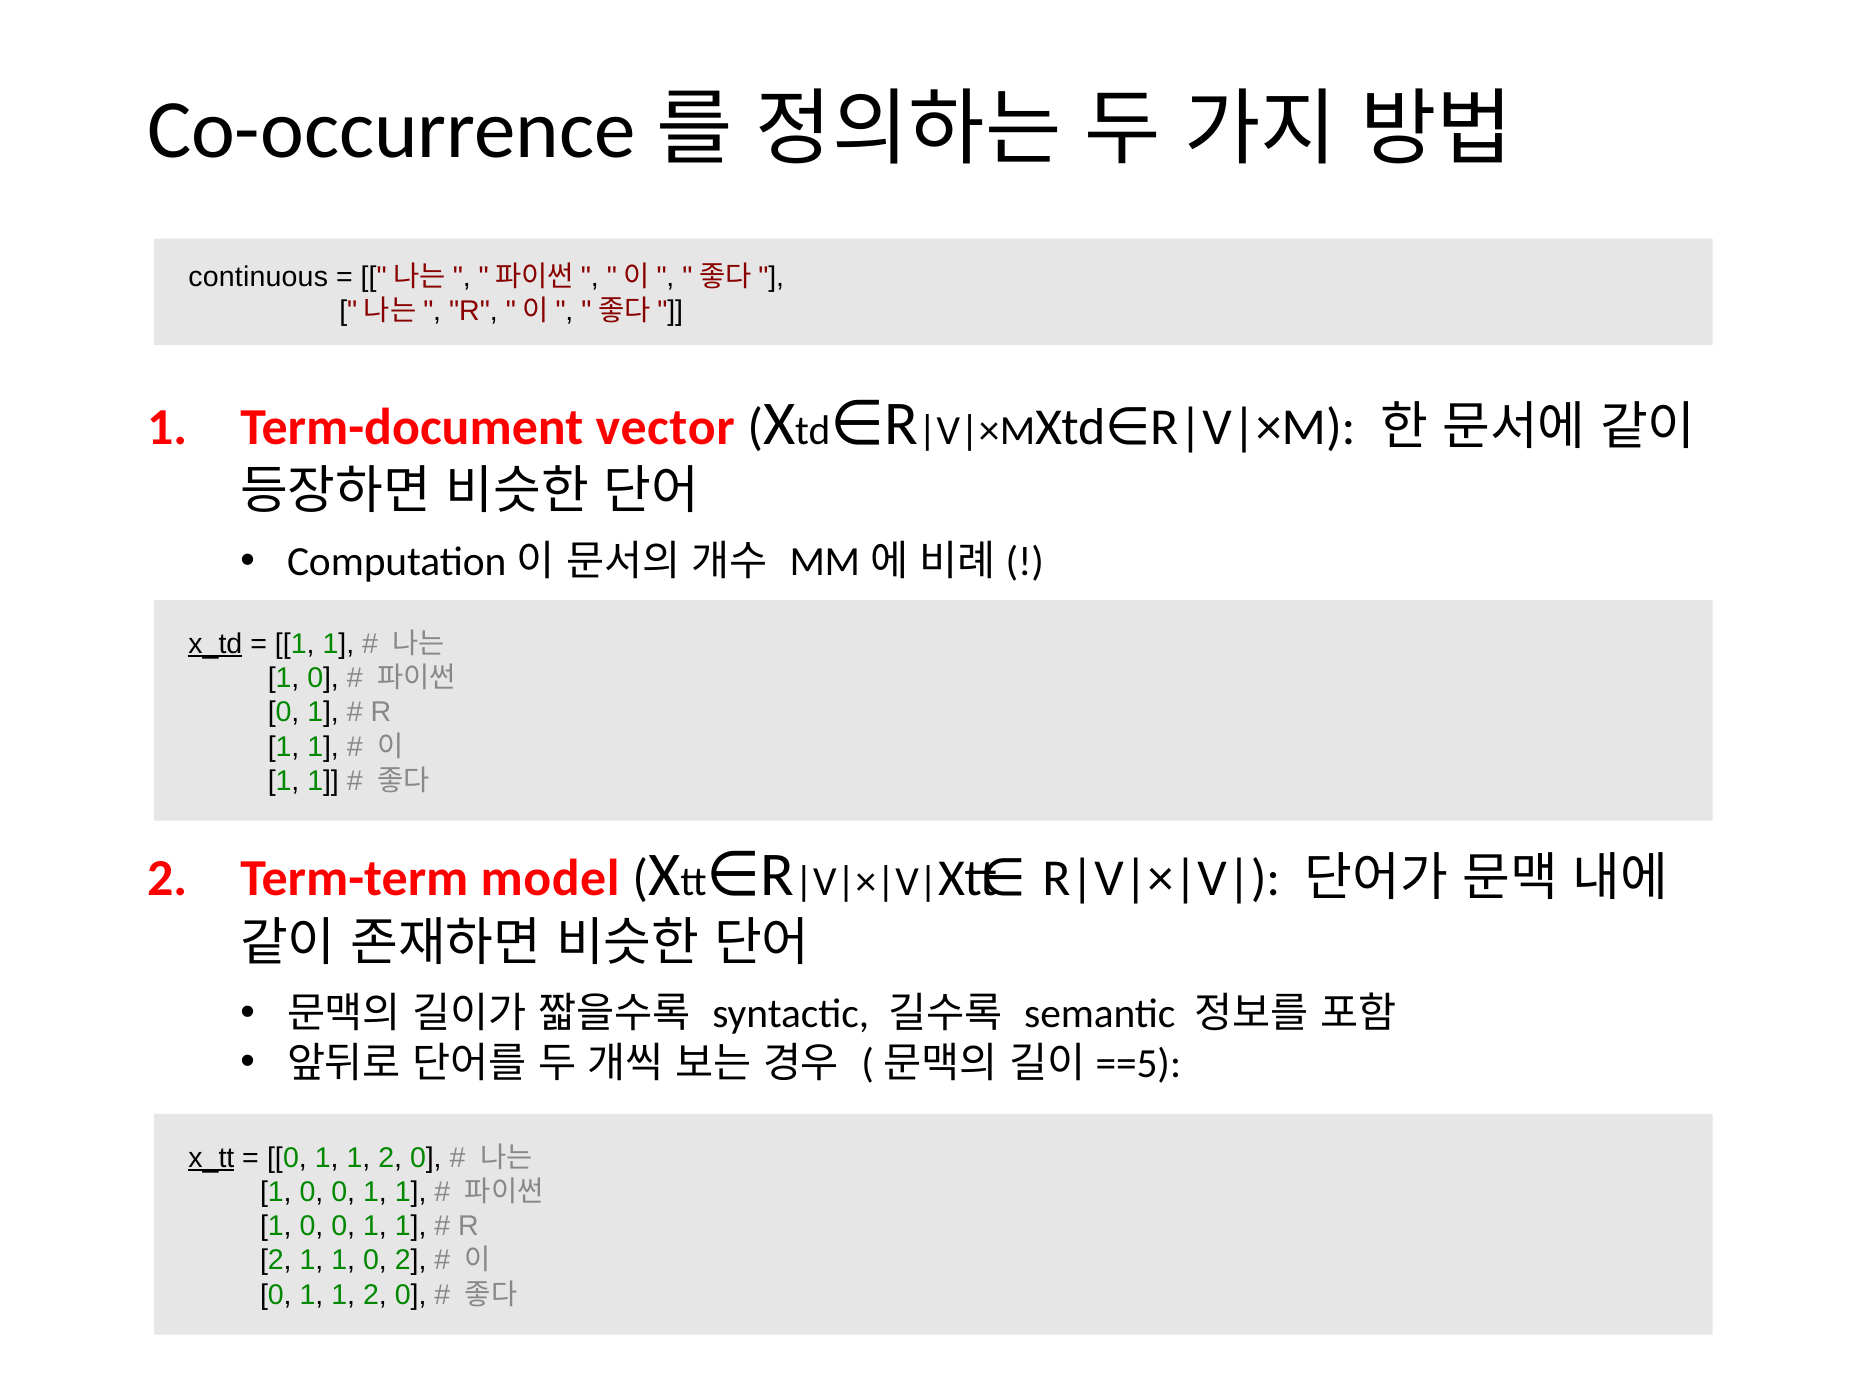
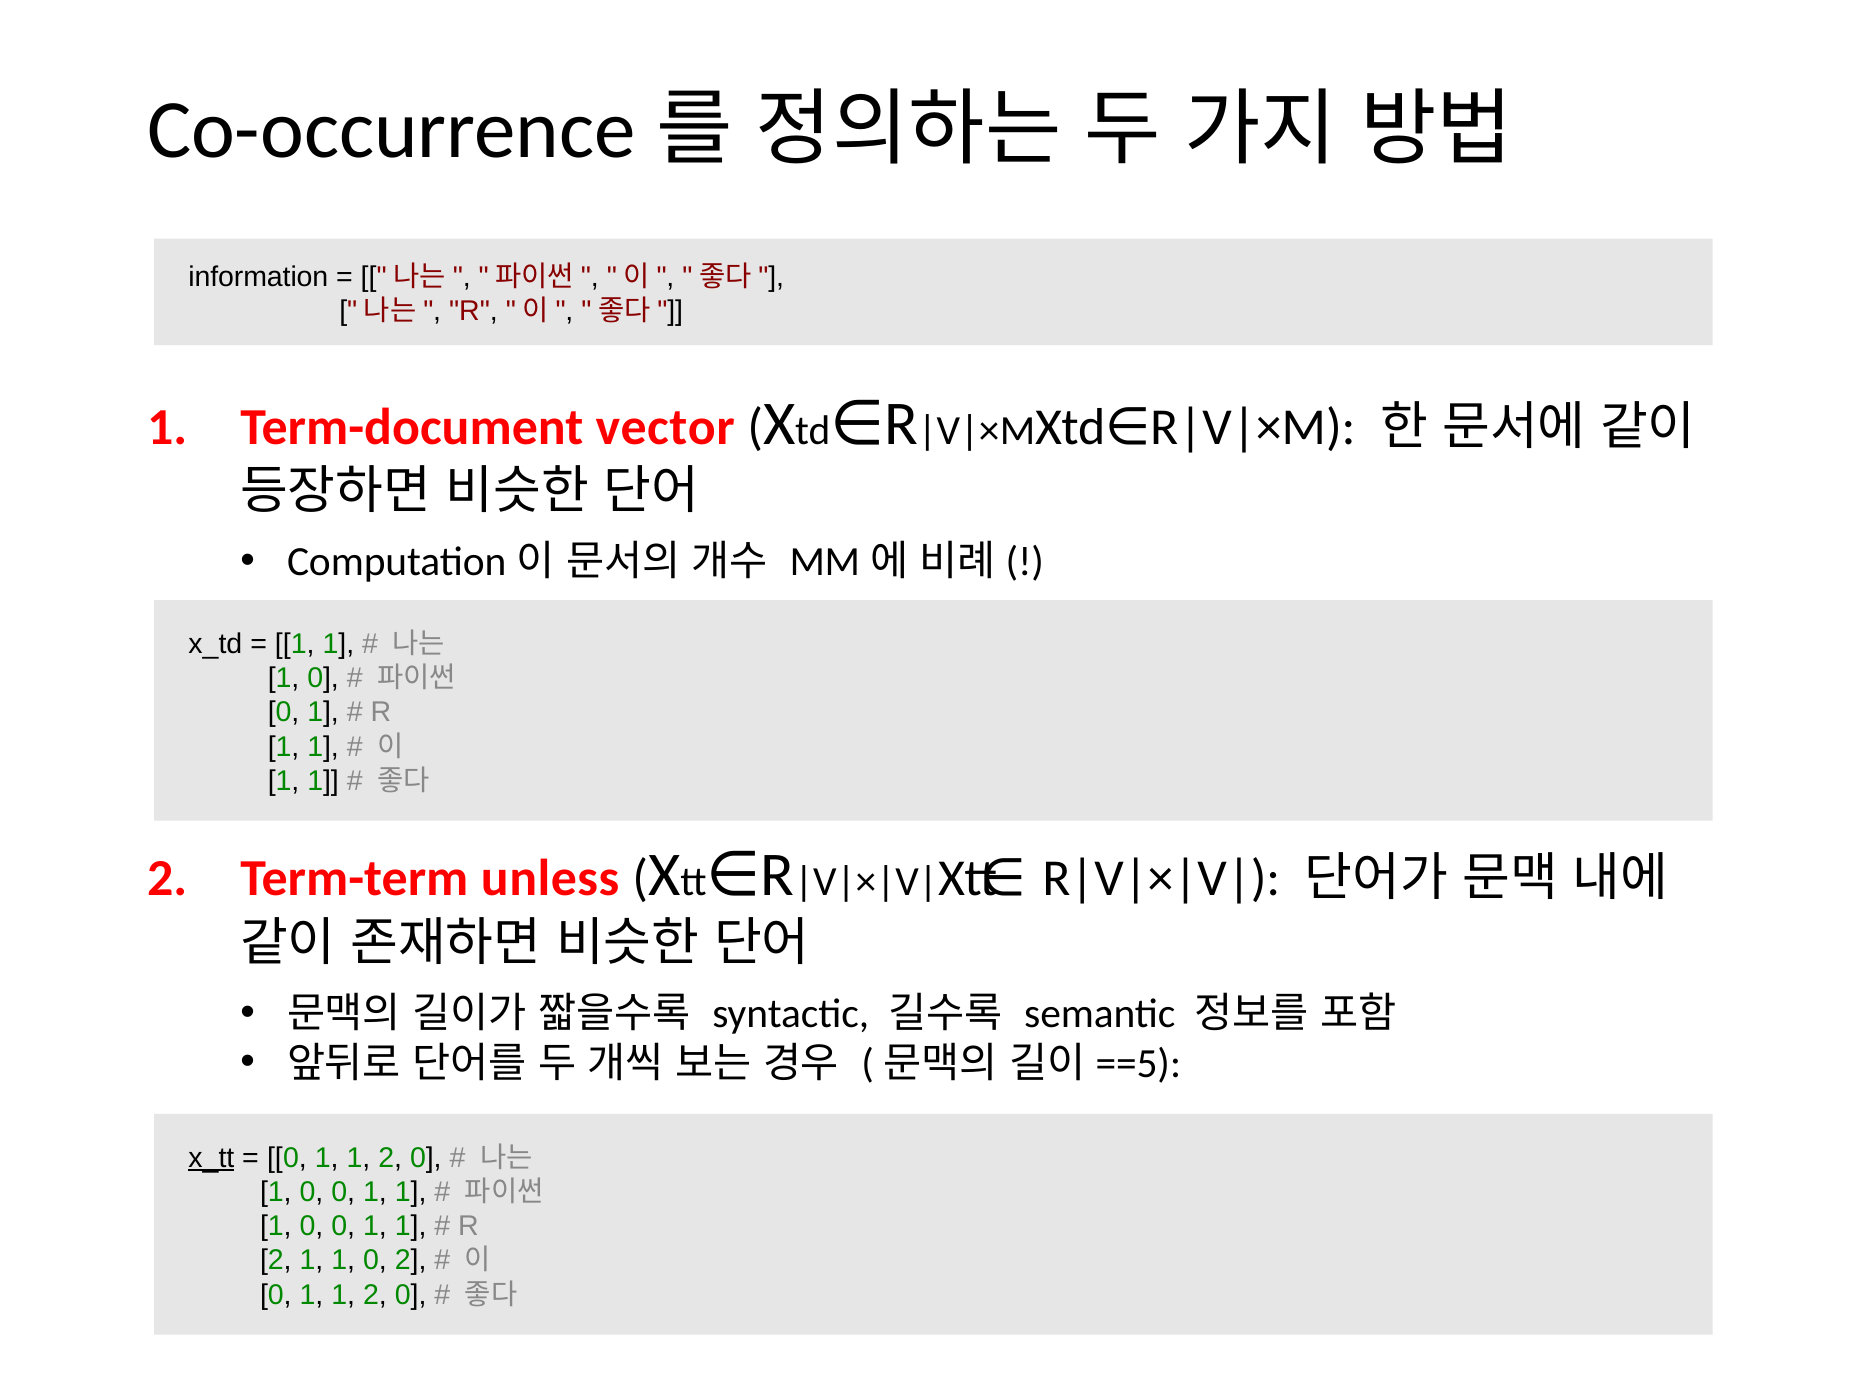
continuous: continuous -> information
x_td underline: present -> none
model: model -> unless
